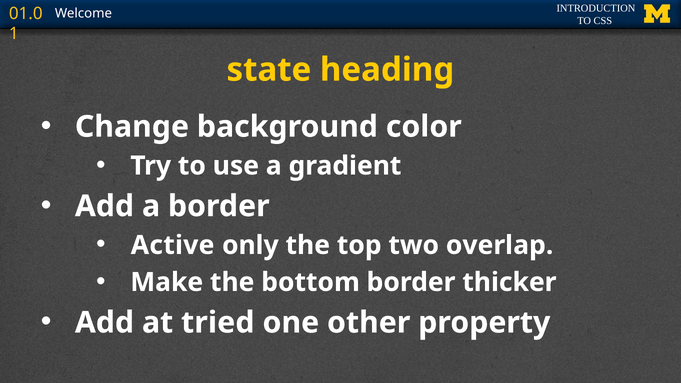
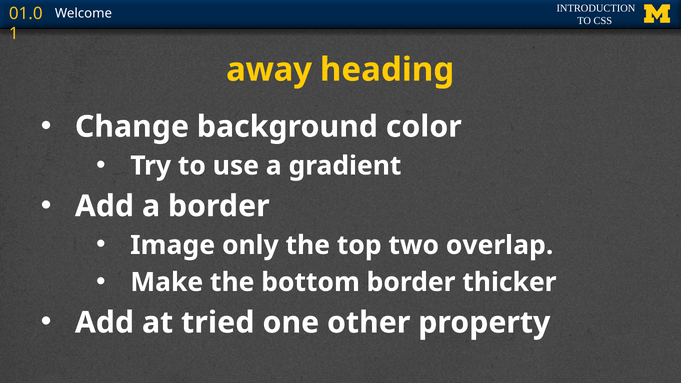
state: state -> away
Active: Active -> Image
